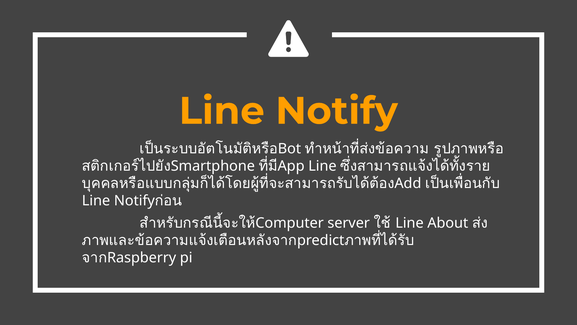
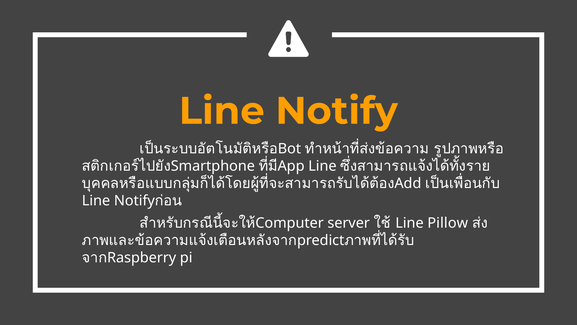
About: About -> Pillow
